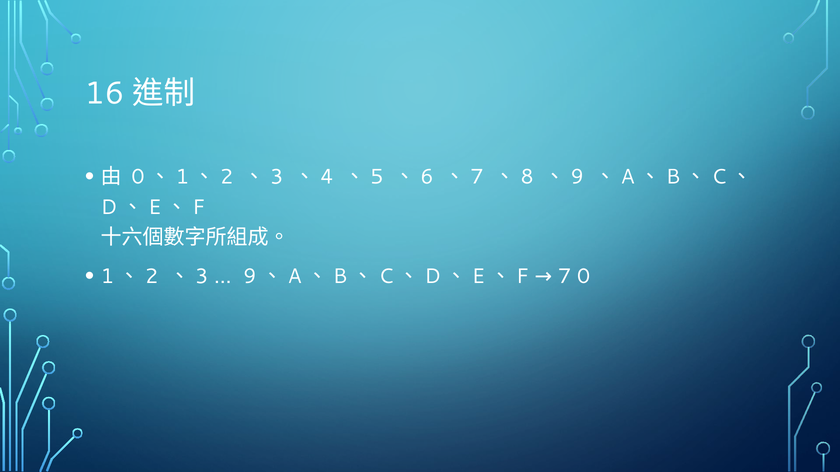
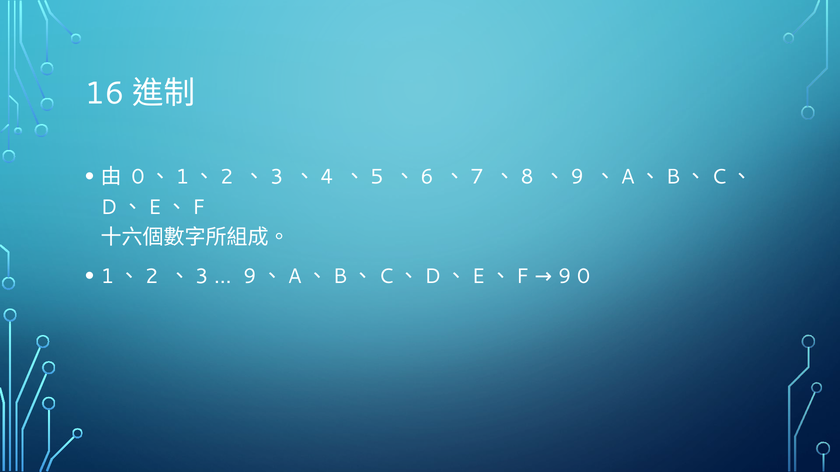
7: 7 -> 9
